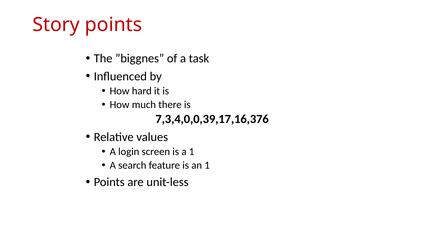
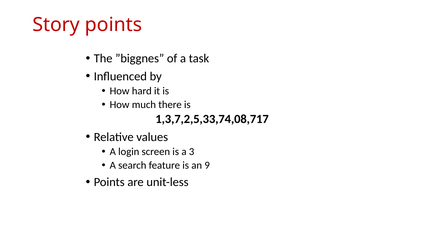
7,3,4,0,0,39,17,16,376: 7,3,4,0,0,39,17,16,376 -> 1,3,7,2,5,33,74,08,717
a 1: 1 -> 3
an 1: 1 -> 9
